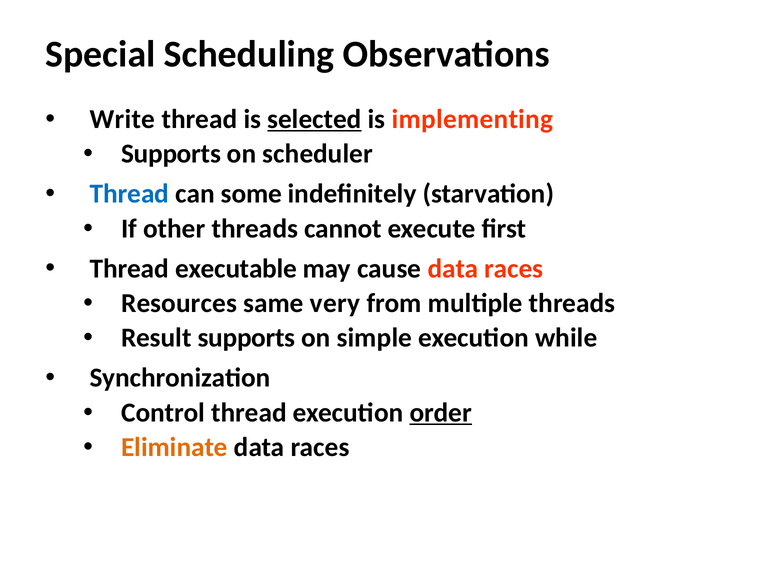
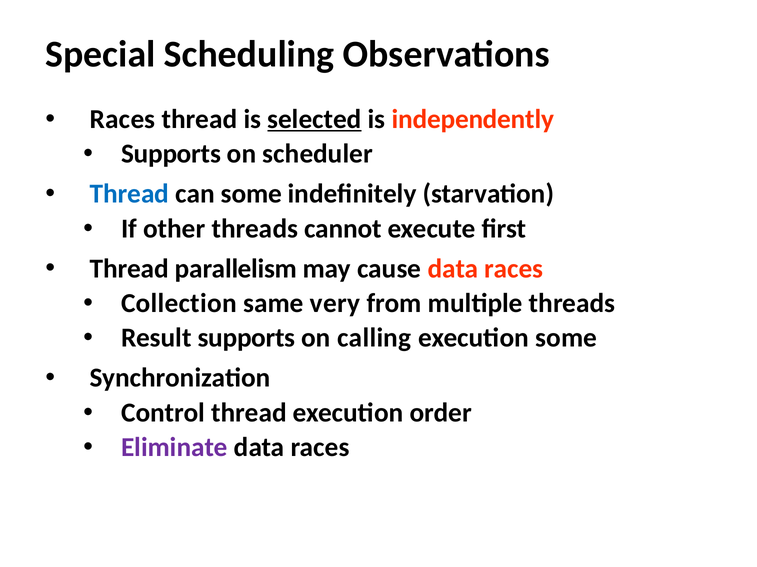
Write at (122, 119): Write -> Races
implementing: implementing -> independently
executable: executable -> parallelism
Resources: Resources -> Collection
simple: simple -> calling
execution while: while -> some
order underline: present -> none
Eliminate colour: orange -> purple
